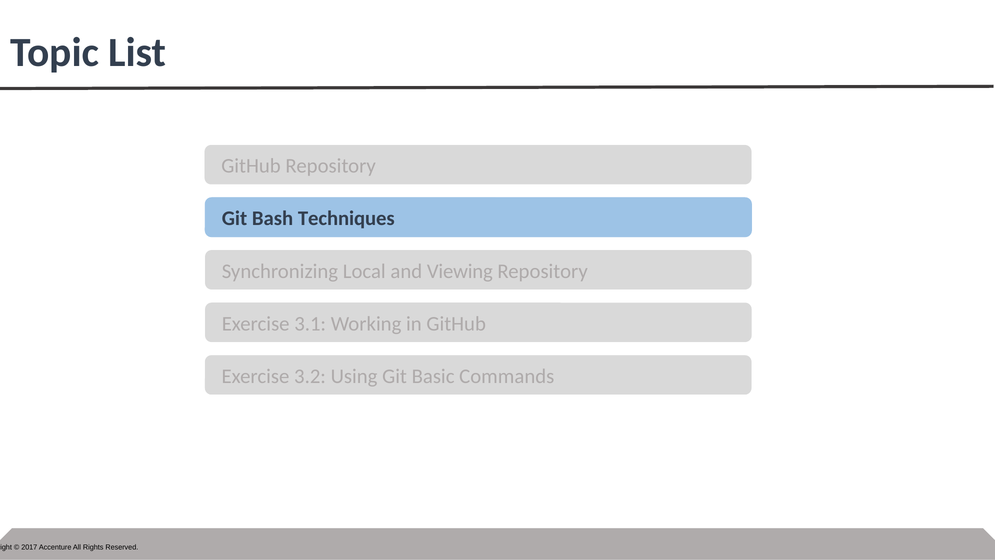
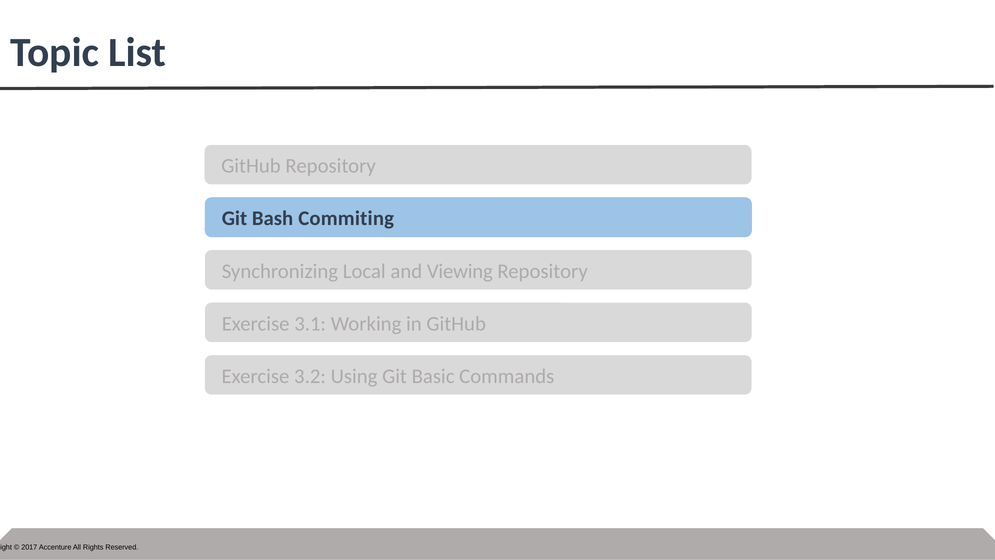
Techniques: Techniques -> Commiting
